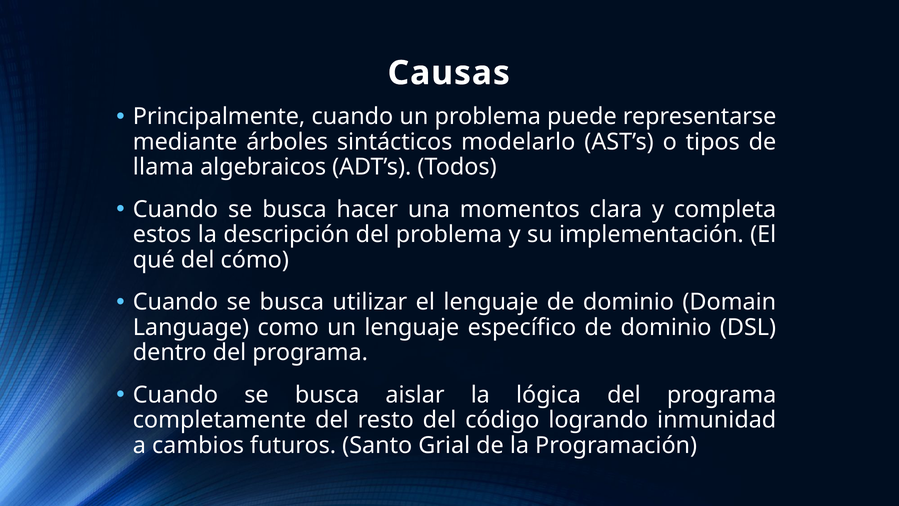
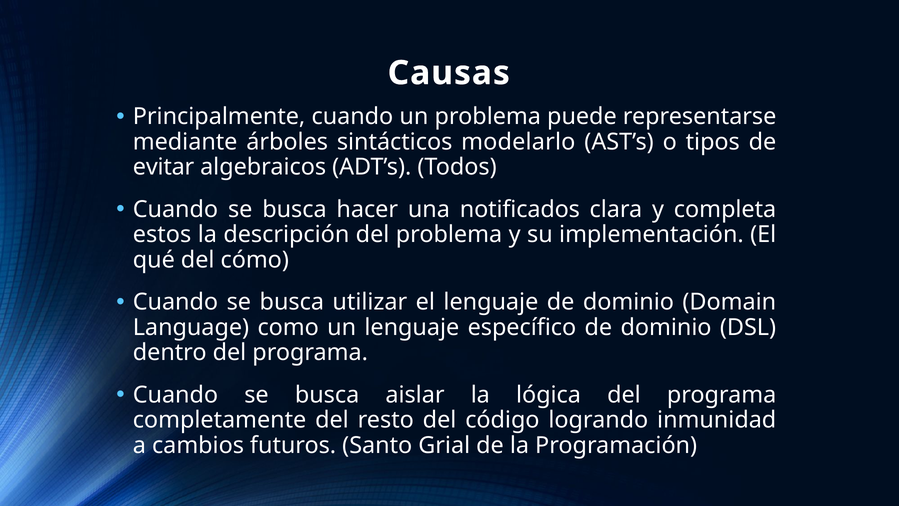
llama: llama -> evitar
momentos: momentos -> notificados
